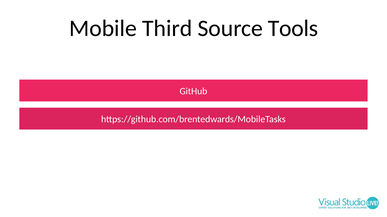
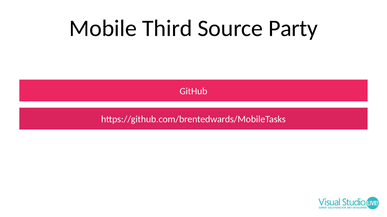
Tools: Tools -> Party
